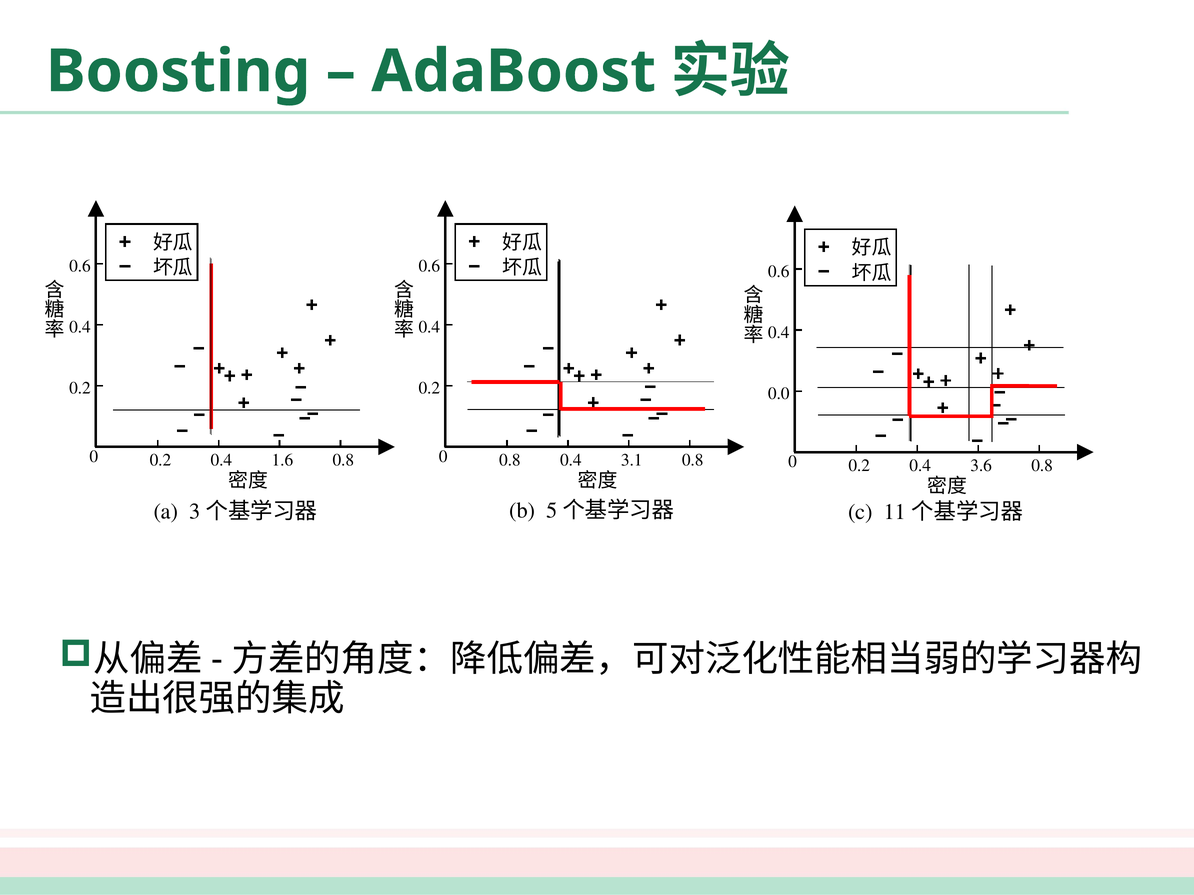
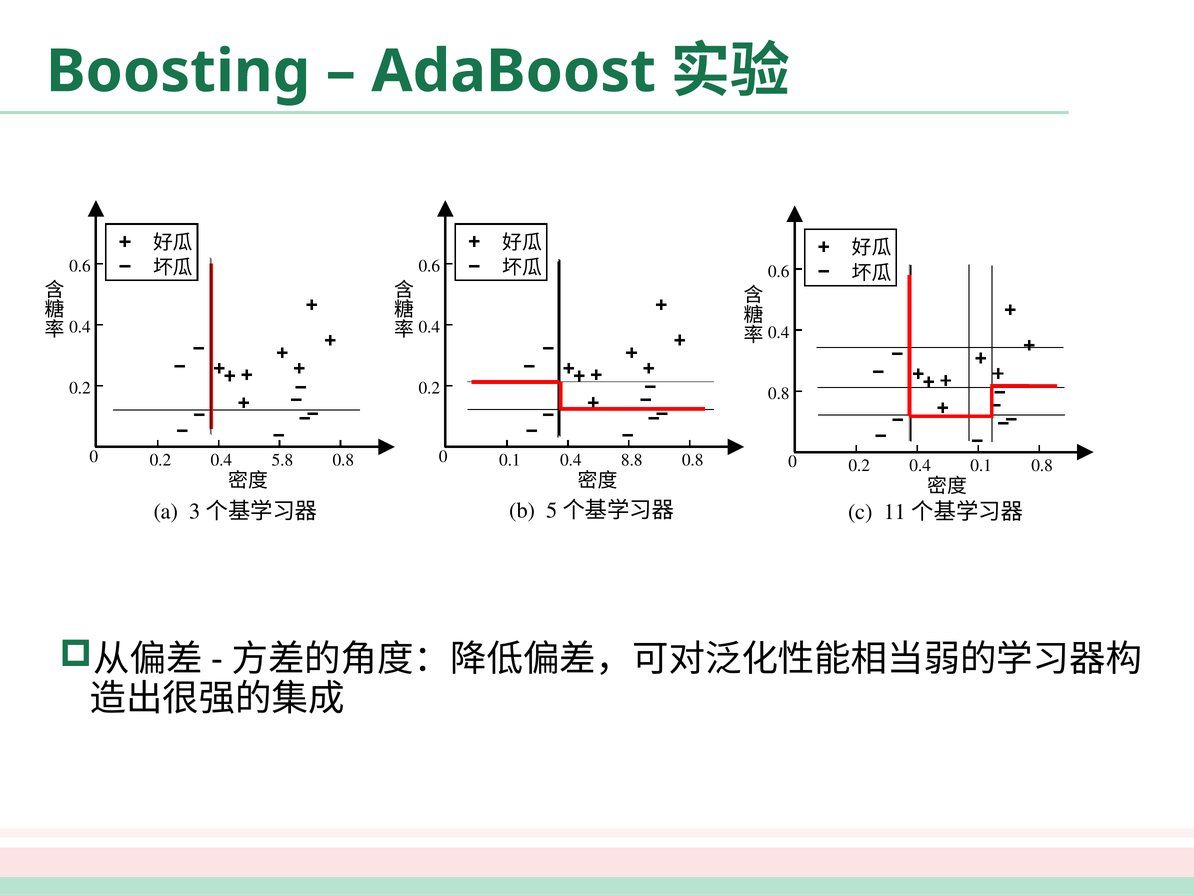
0.0 at (779, 394): 0.0 -> 0.8
1.6: 1.6 -> 5.8
0 0.8: 0.8 -> 0.1
3.1: 3.1 -> 8.8
0.4 3.6: 3.6 -> 0.1
